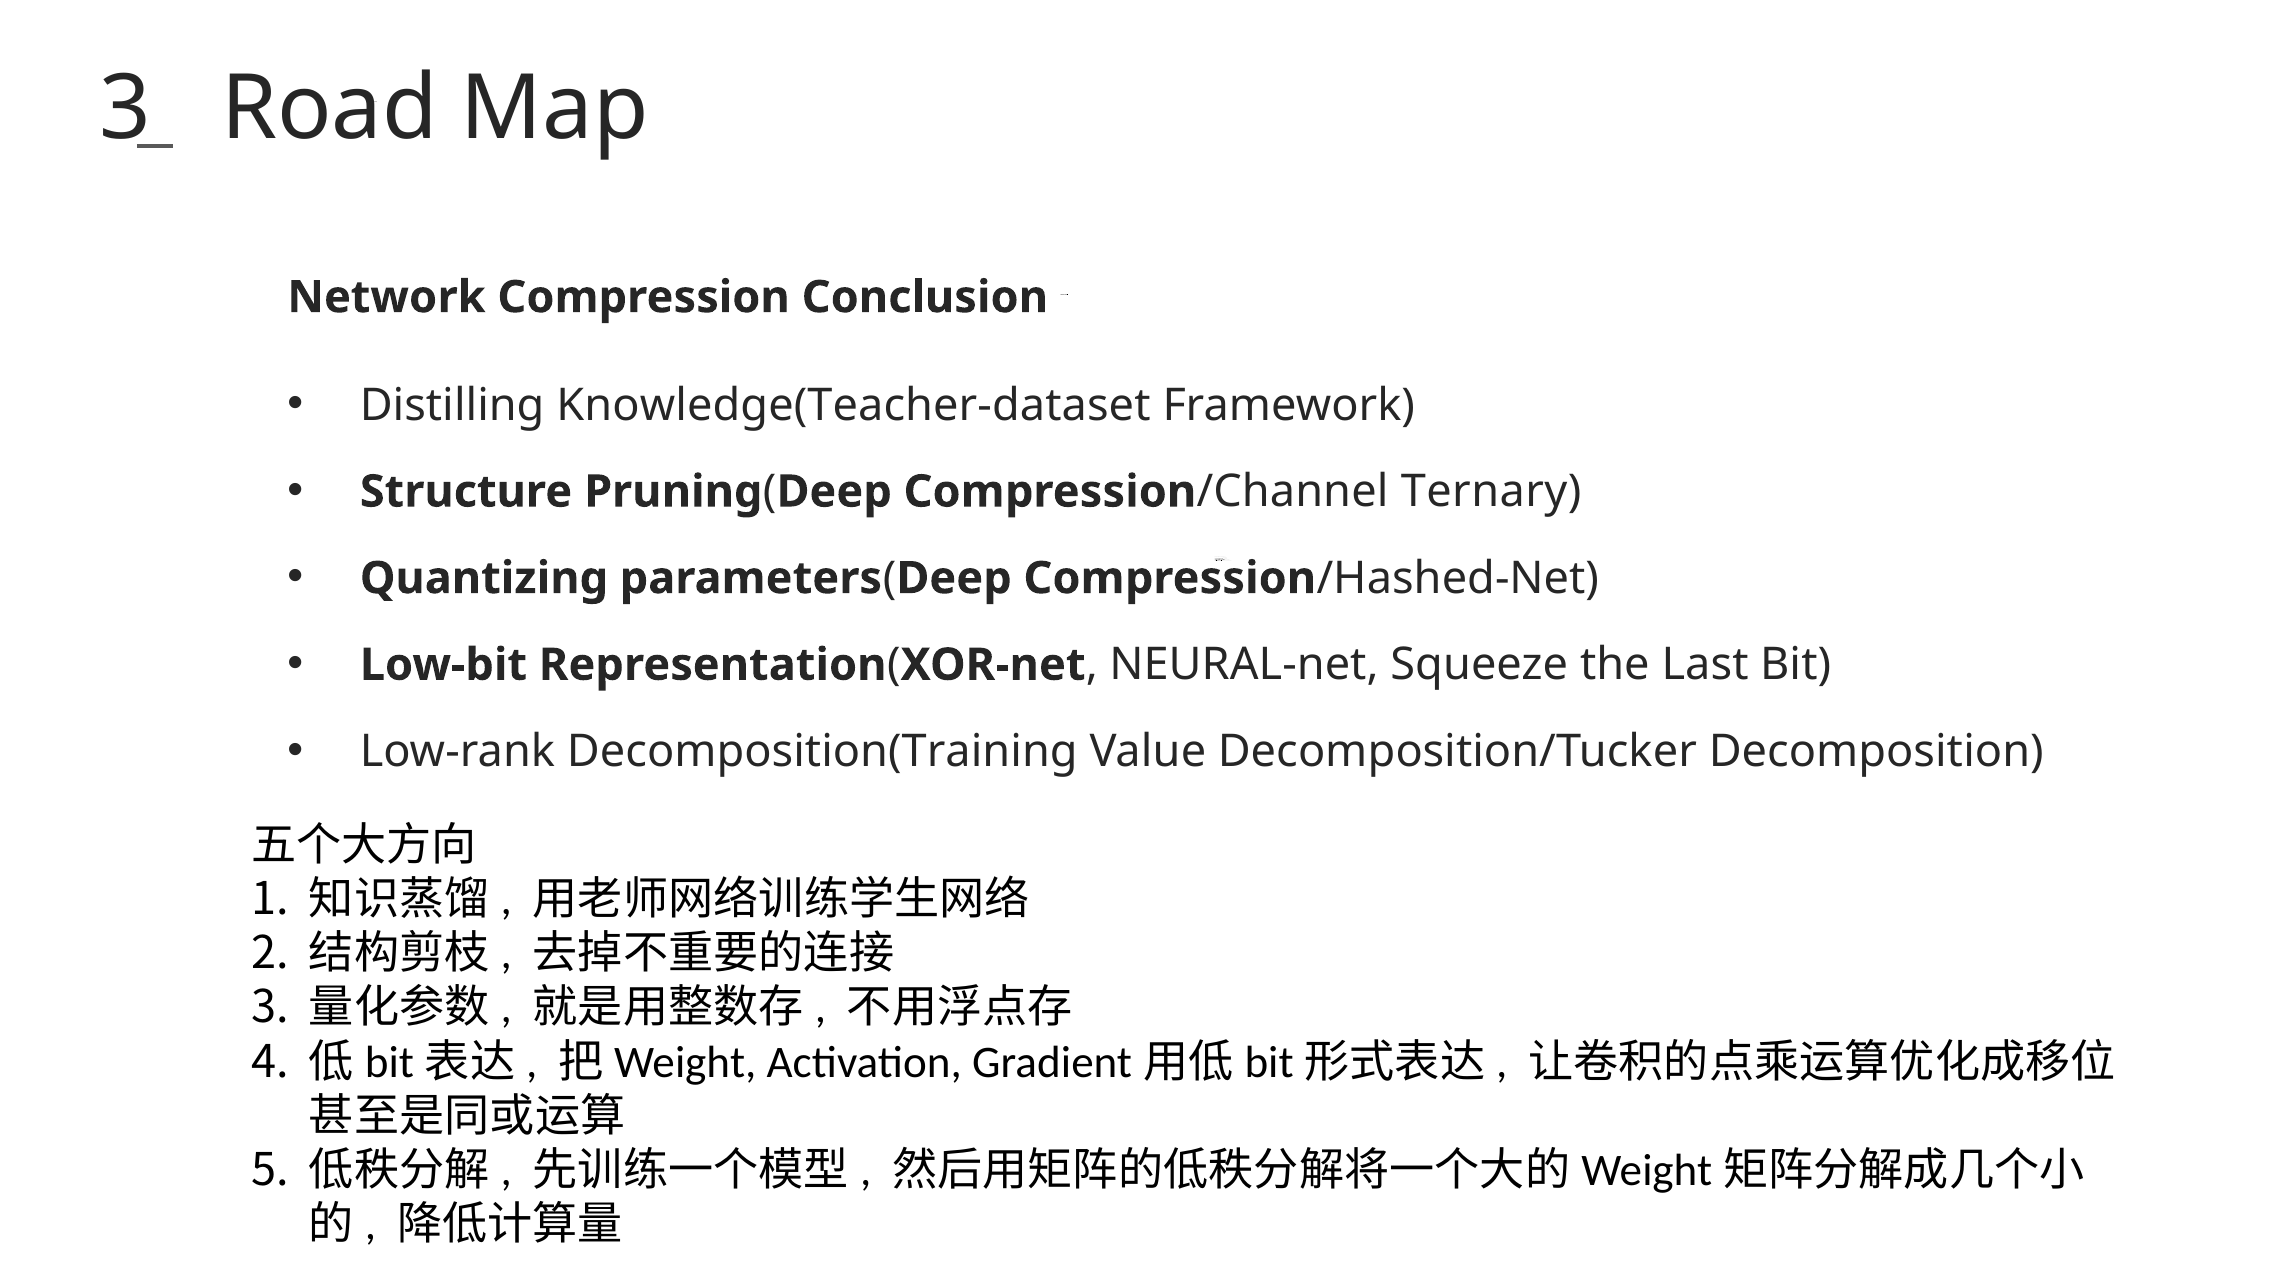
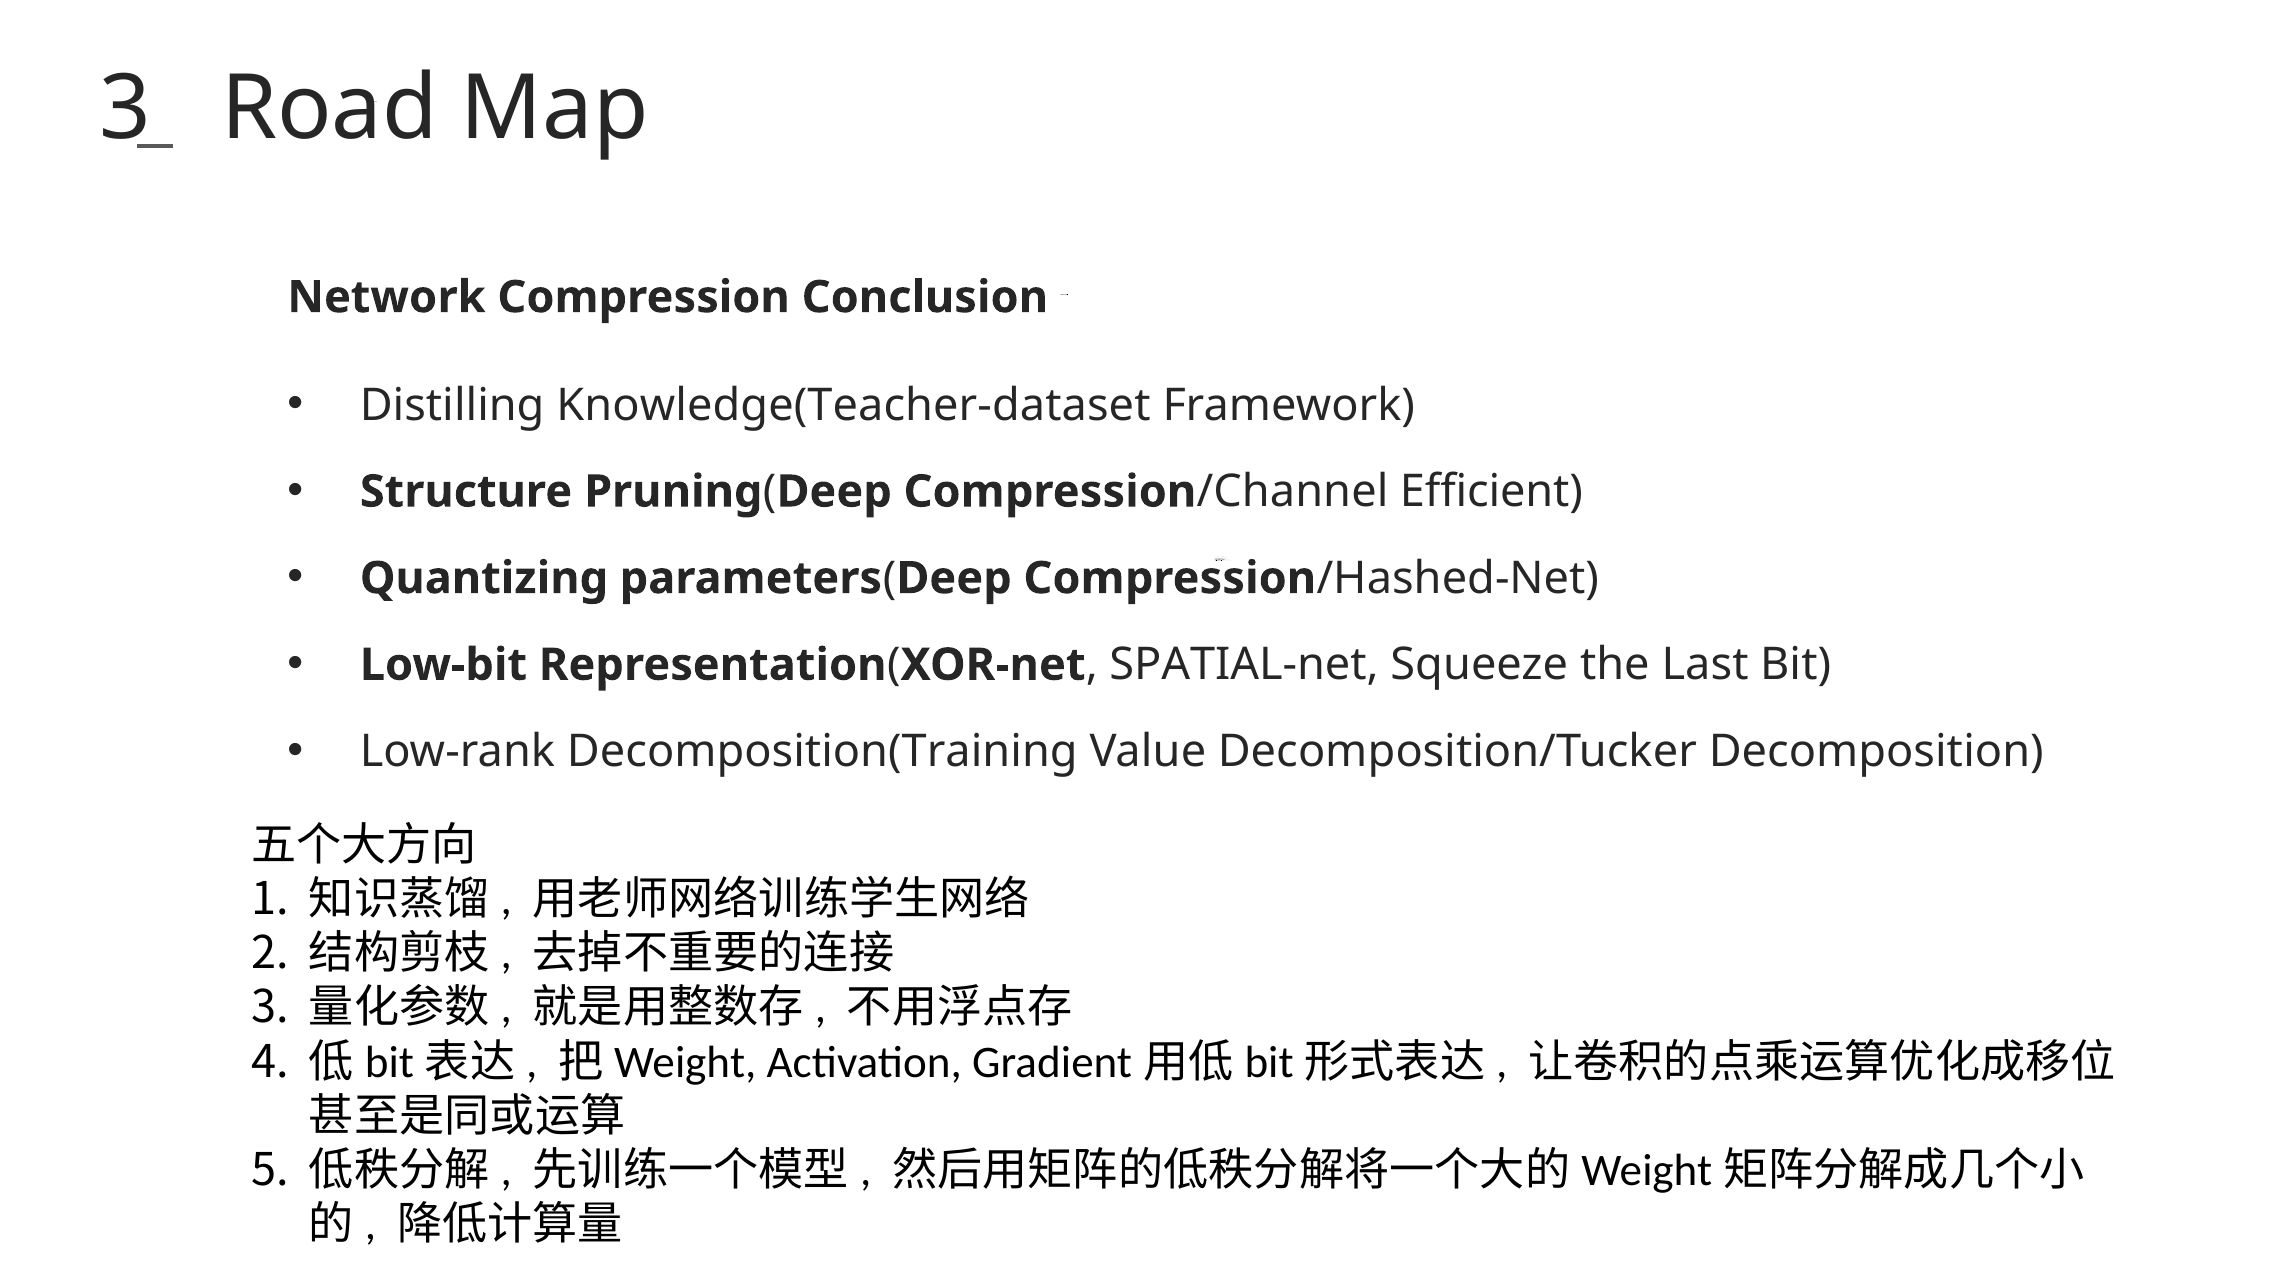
Ternary: Ternary -> Efficient
NEURAL-net: NEURAL-net -> SPATIAL-net
